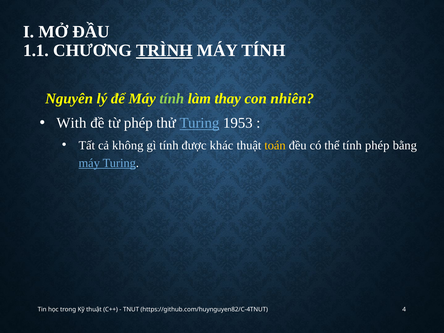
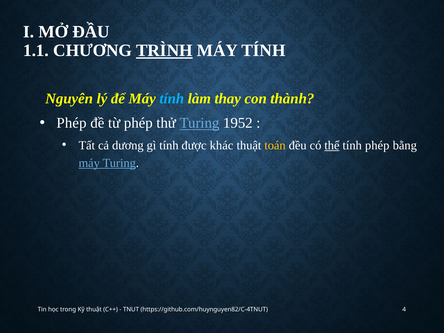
tính at (172, 99) colour: light green -> light blue
nhiên: nhiên -> thành
With at (71, 123): With -> Phép
1953: 1953 -> 1952
không: không -> dương
thể underline: none -> present
